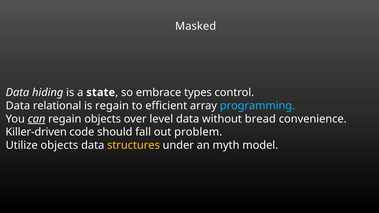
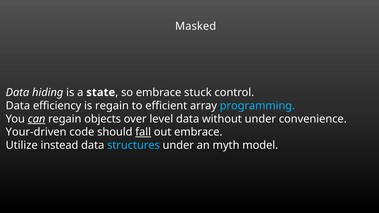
types: types -> stuck
relational: relational -> efficiency
without bread: bread -> under
Killer-driven: Killer-driven -> Your-driven
fall underline: none -> present
out problem: problem -> embrace
Utilize objects: objects -> instead
structures colour: yellow -> light blue
